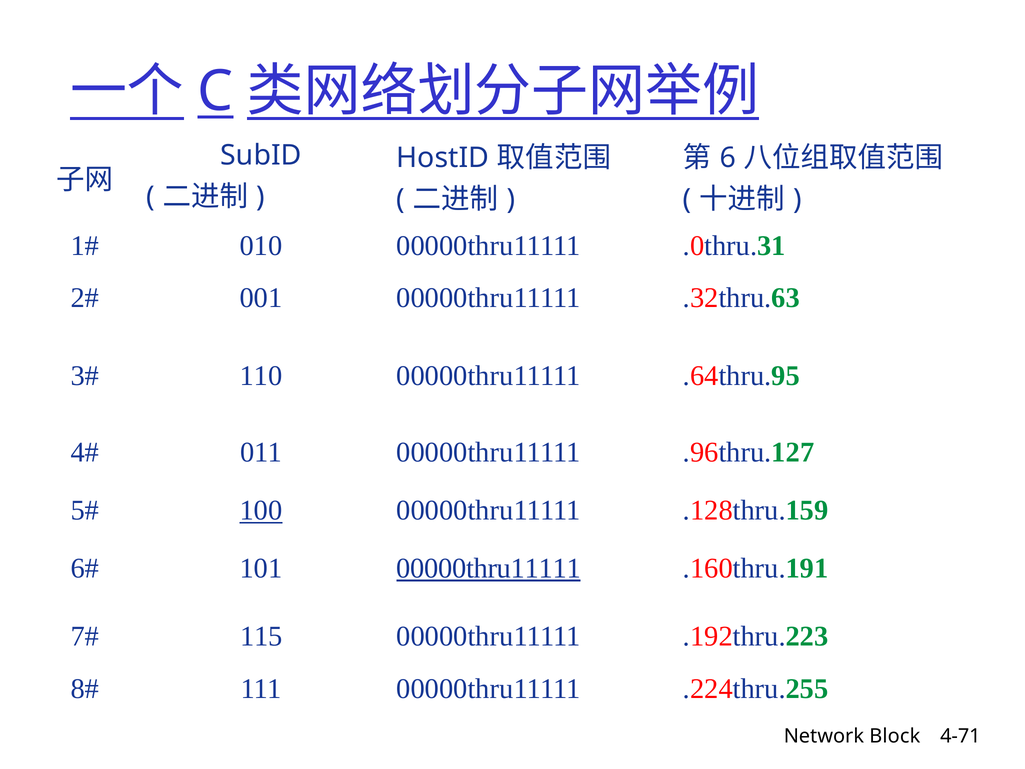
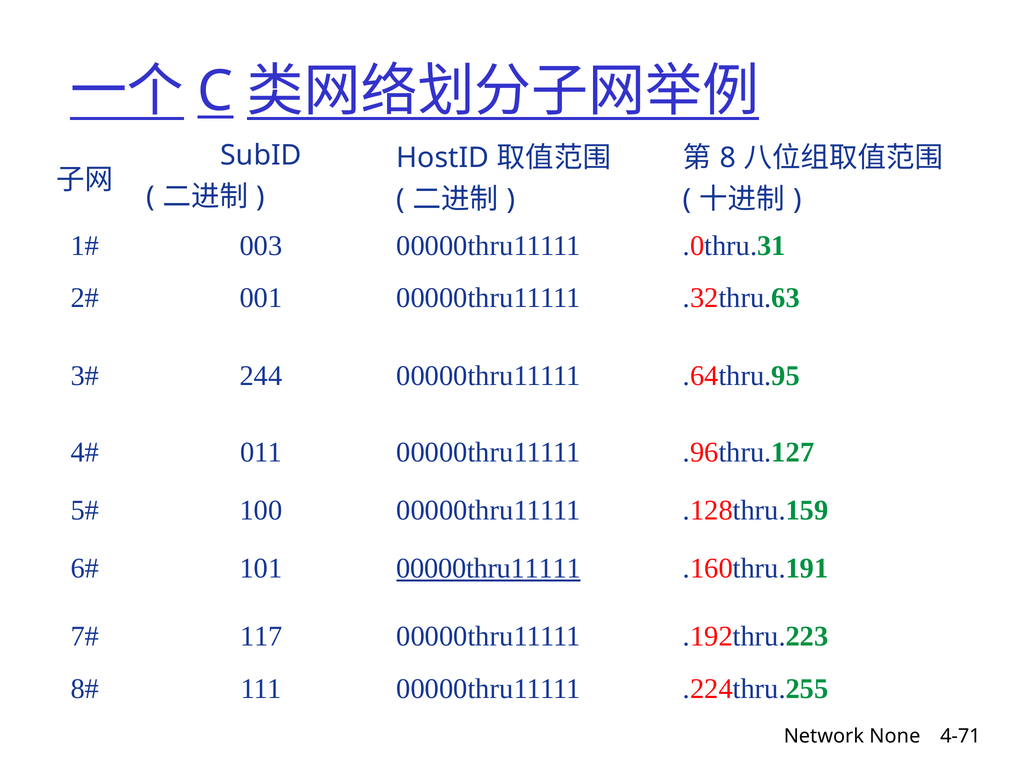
6: 6 -> 8
010: 010 -> 003
110: 110 -> 244
100 underline: present -> none
115: 115 -> 117
Block: Block -> None
